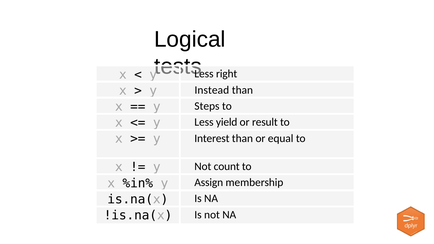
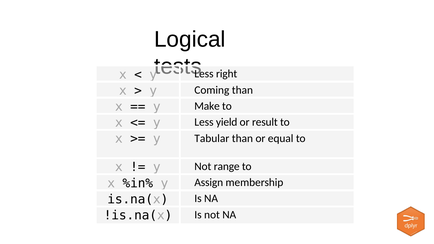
Instead: Instead -> Coming
Steps: Steps -> Make
Interest: Interest -> Tabular
count: count -> range
